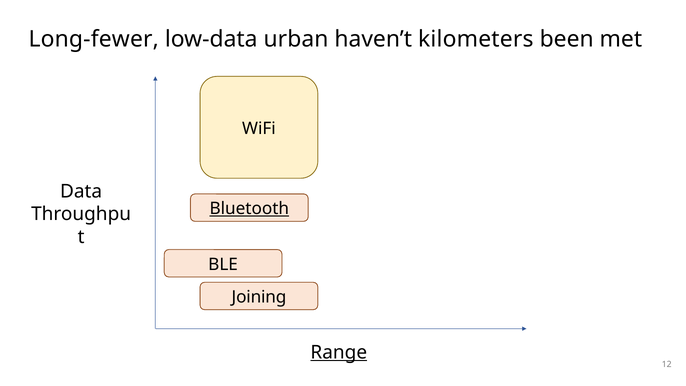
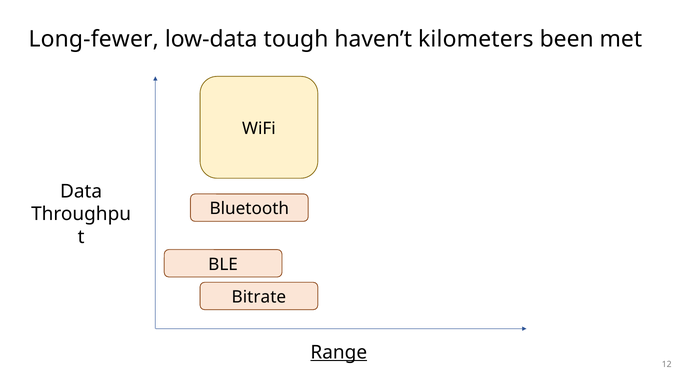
urban: urban -> tough
Bluetooth underline: present -> none
Joining: Joining -> Bitrate
